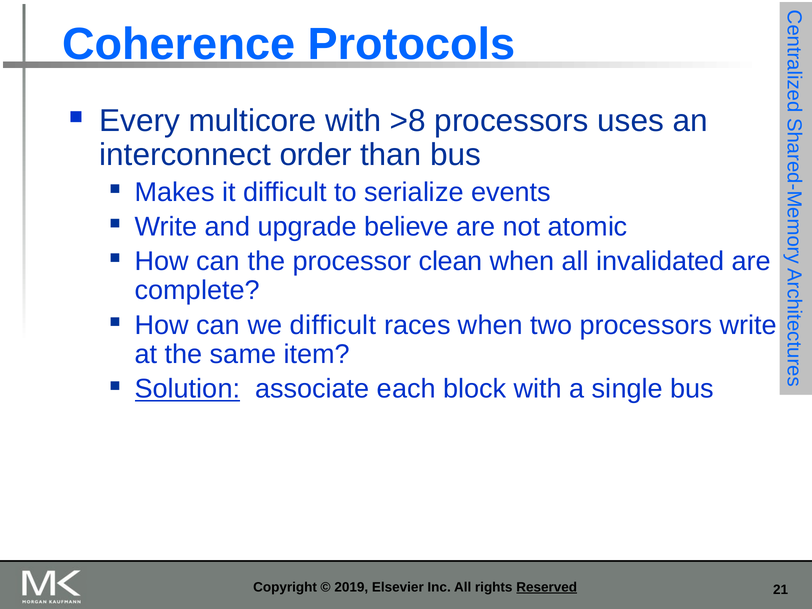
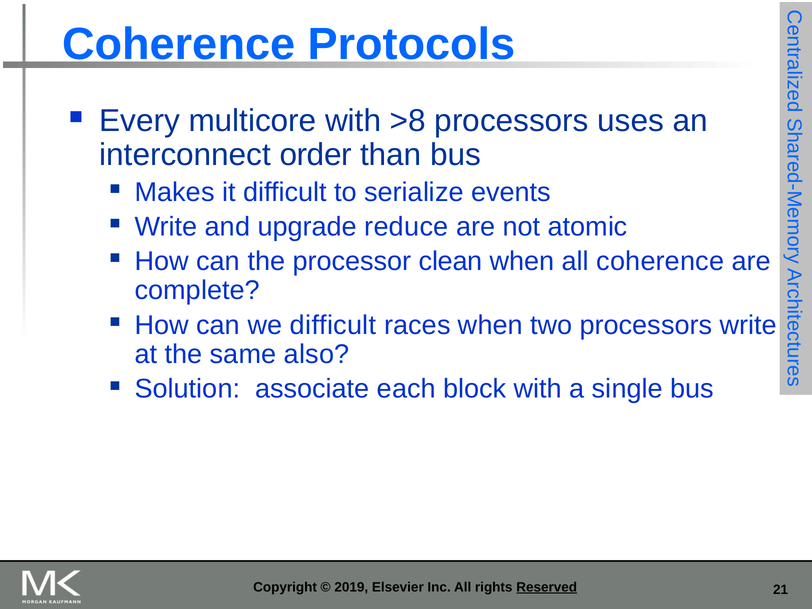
believe: believe -> reduce
all invalidated: invalidated -> coherence
item: item -> also
Solution underline: present -> none
